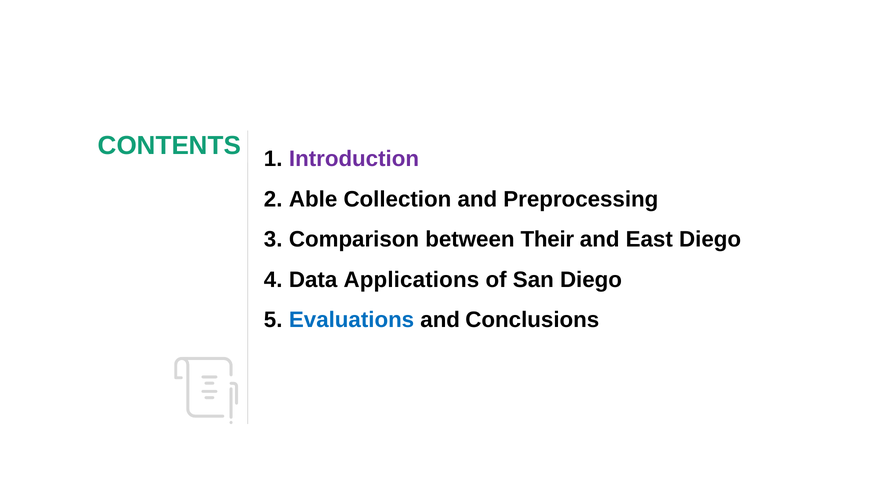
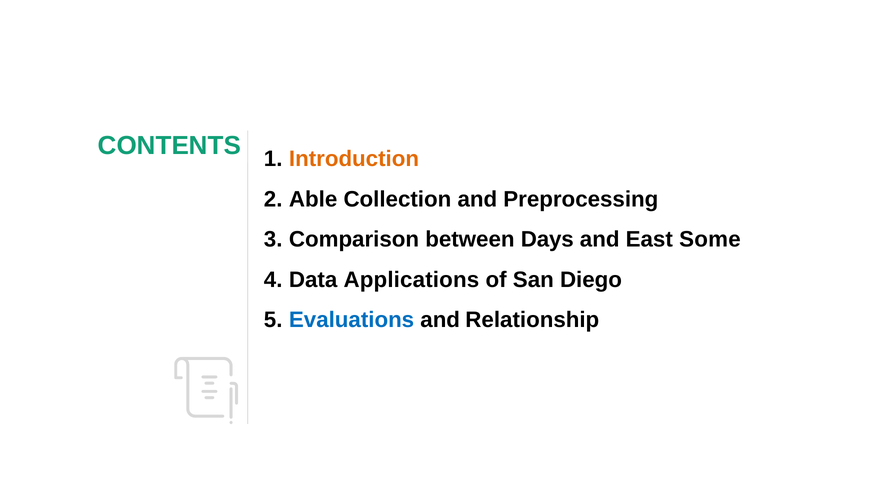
Introduction colour: purple -> orange
Their: Their -> Days
East Diego: Diego -> Some
Conclusions: Conclusions -> Relationship
